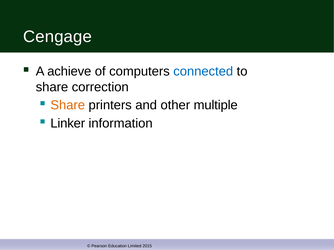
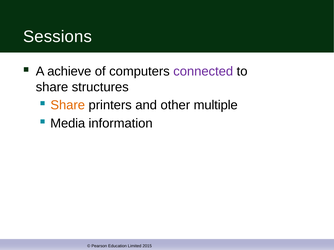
Cengage: Cengage -> Sessions
connected colour: blue -> purple
correction: correction -> structures
Linker: Linker -> Media
